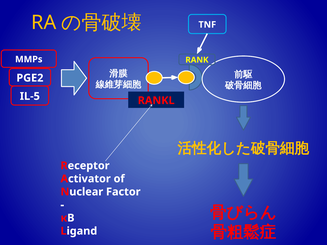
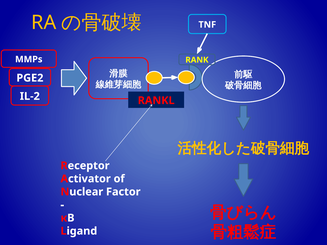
IL-5: IL-5 -> IL-2
